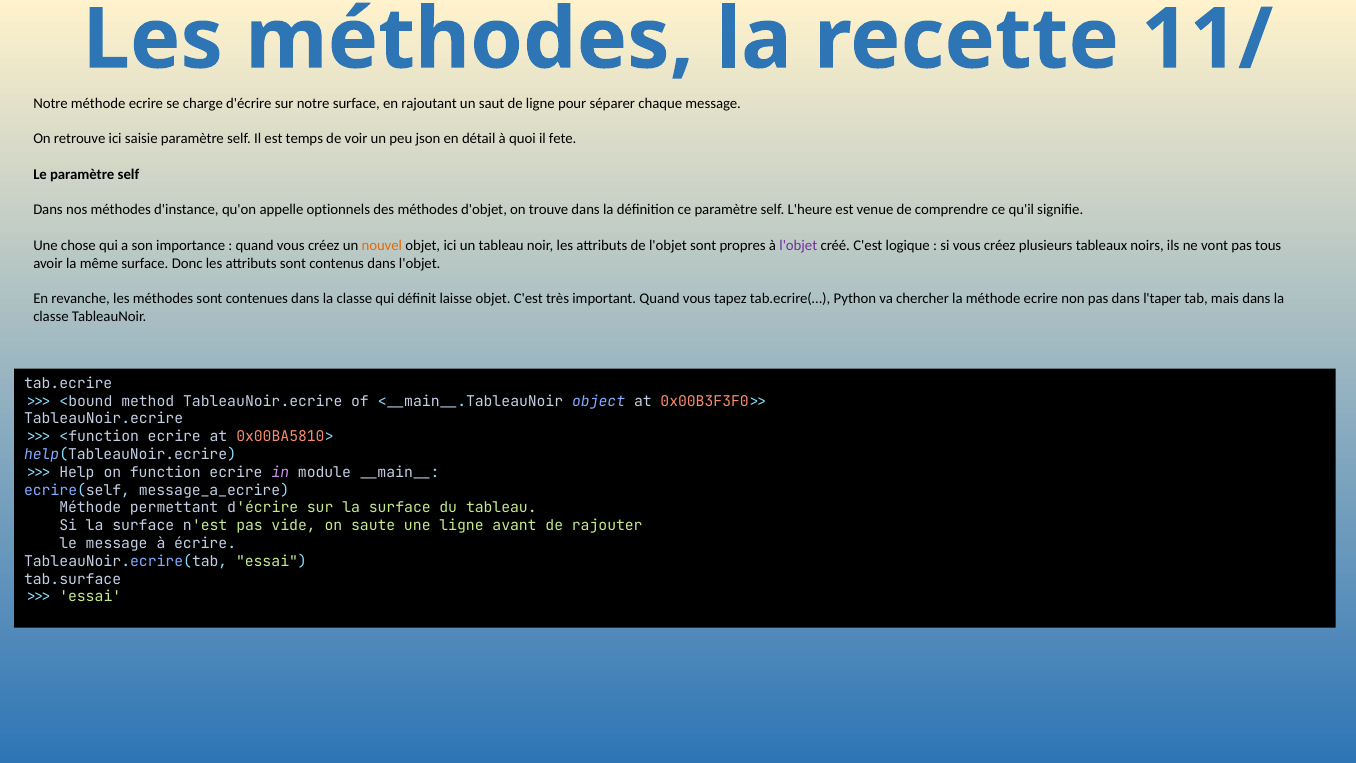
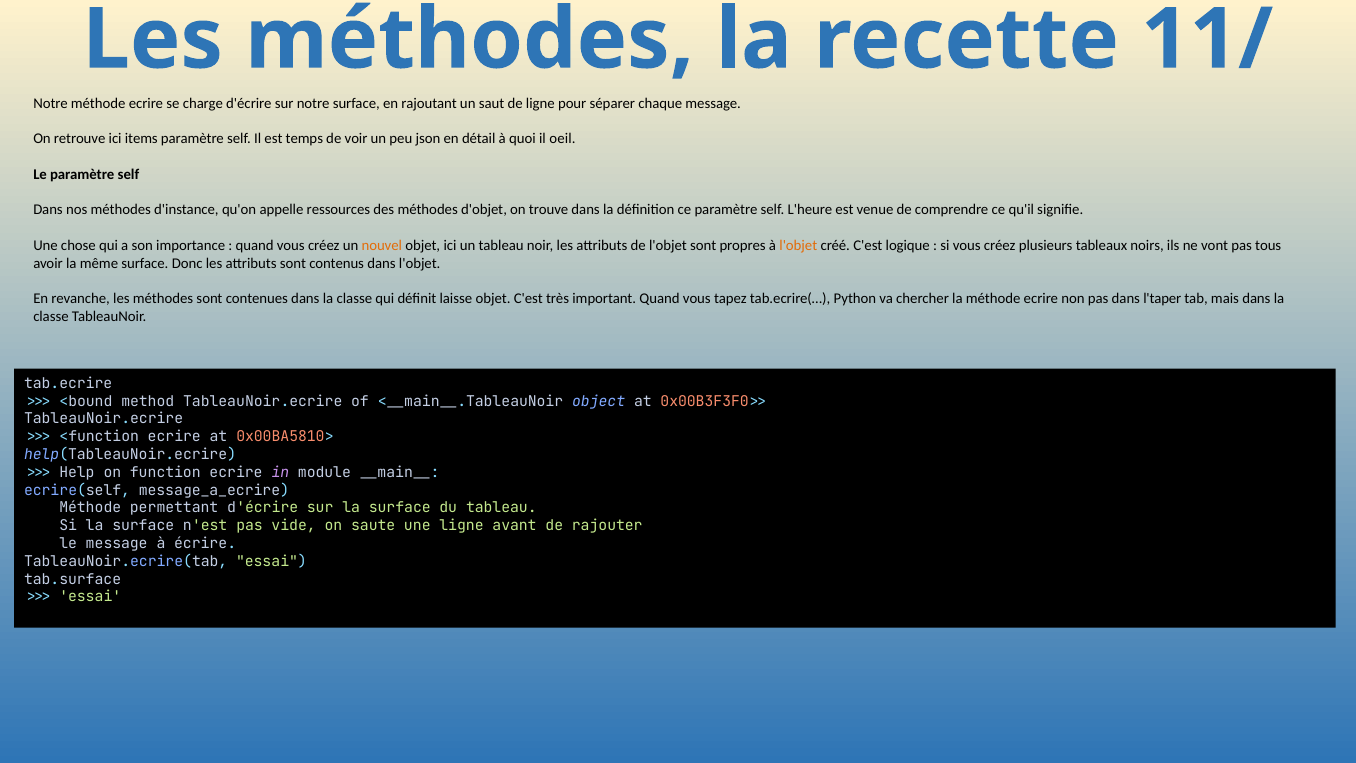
saisie: saisie -> items
fete: fete -> oeil
optionnels: optionnels -> ressources
l'objet at (798, 246) colour: purple -> orange
